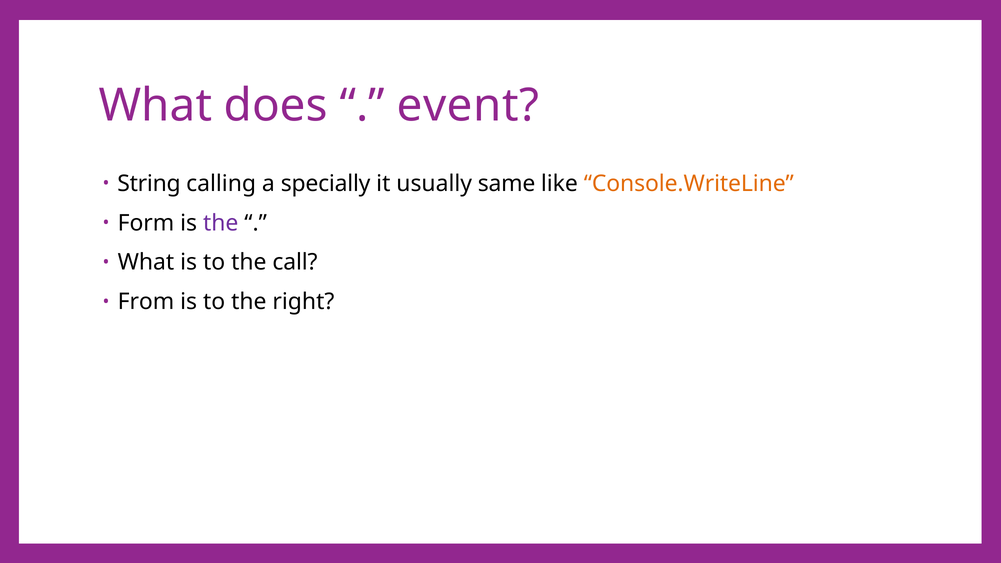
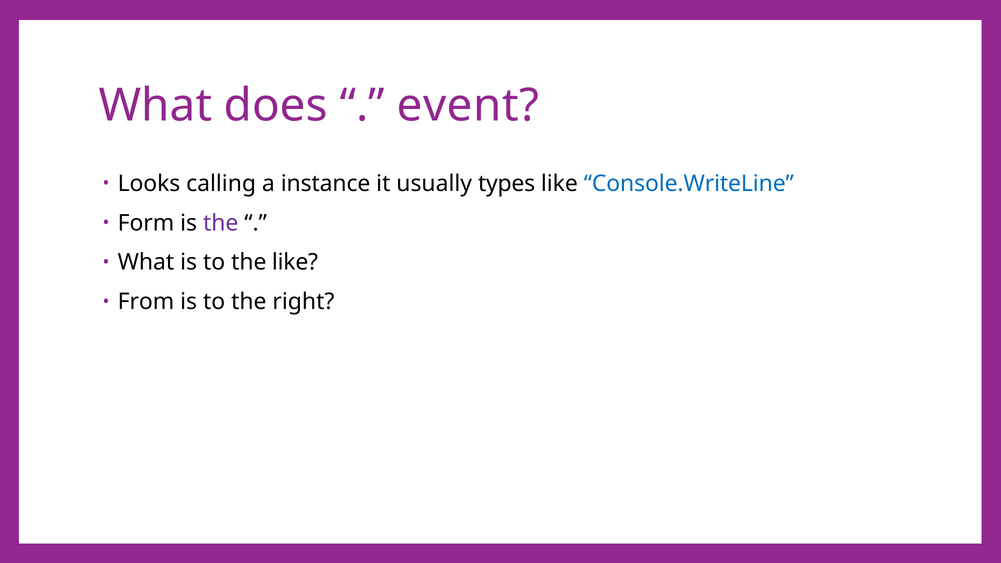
String: String -> Looks
specially: specially -> instance
same: same -> types
Console.WriteLine colour: orange -> blue
the call: call -> like
